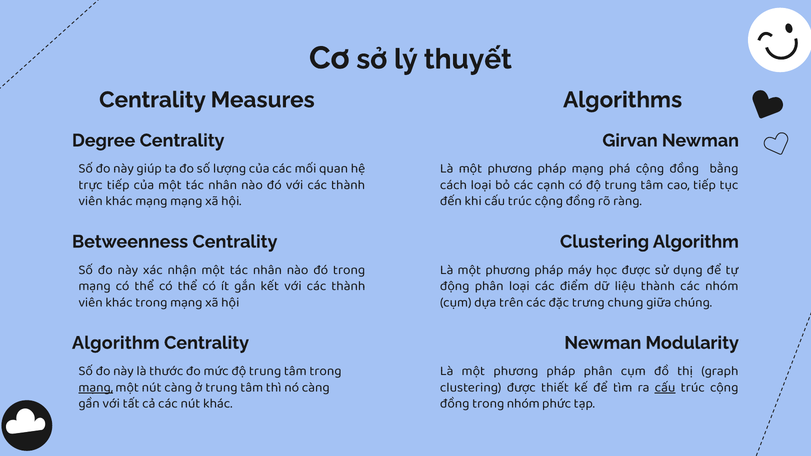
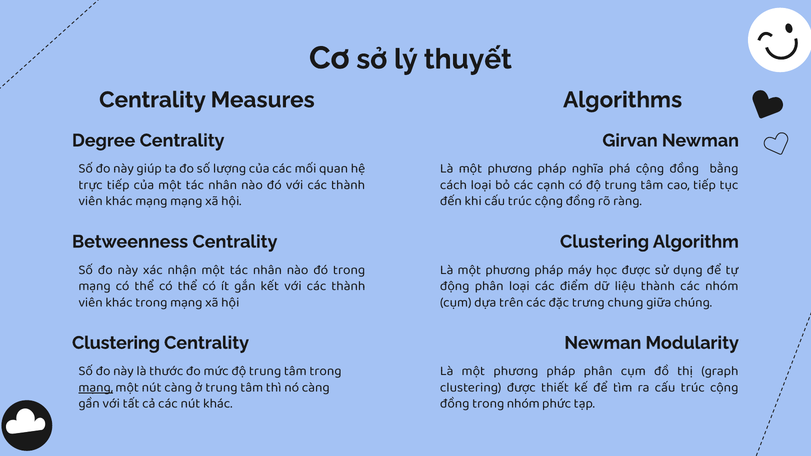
pháp mạng: mạng -> nghĩa
Algorithm at (116, 343): Algorithm -> Clustering
cấu at (665, 387) underline: present -> none
